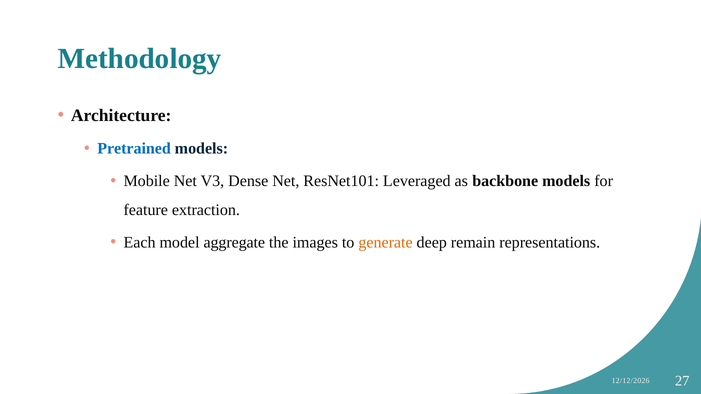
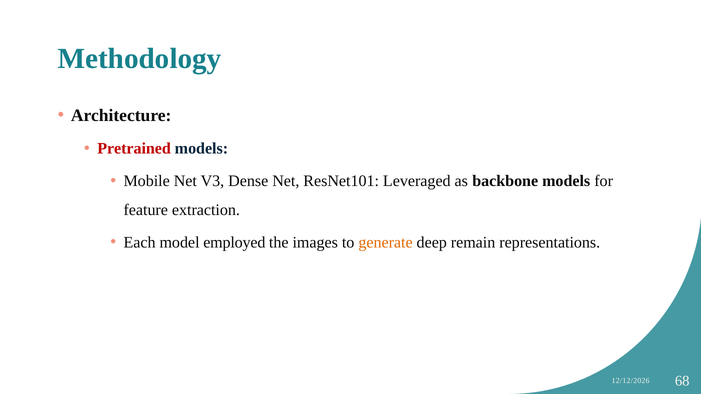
Pretrained colour: blue -> red
aggregate: aggregate -> employed
27: 27 -> 68
